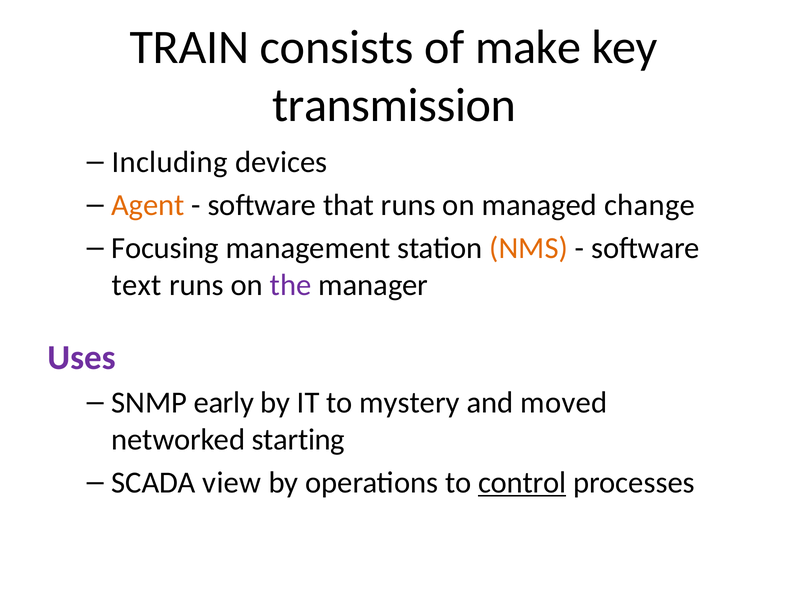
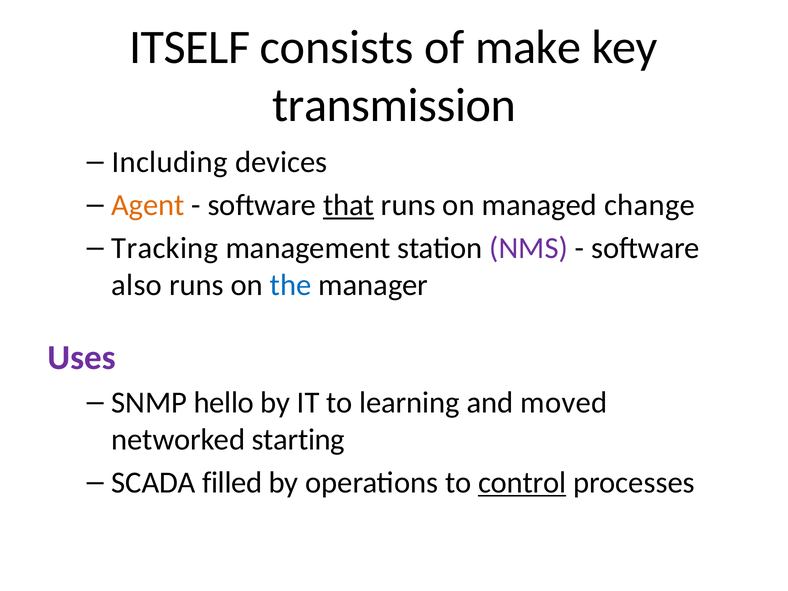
TRAIN: TRAIN -> ITSELF
that underline: none -> present
Focusing: Focusing -> Tracking
NMS colour: orange -> purple
text: text -> also
the colour: purple -> blue
early: early -> hello
mystery: mystery -> learning
view: view -> filled
